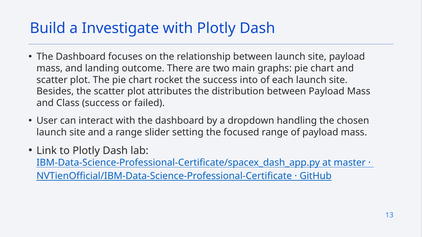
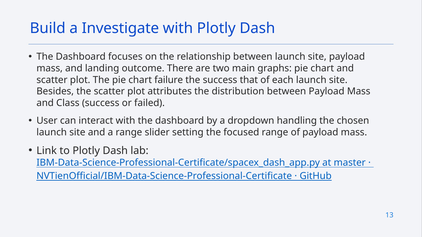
rocket: rocket -> failure
into: into -> that
